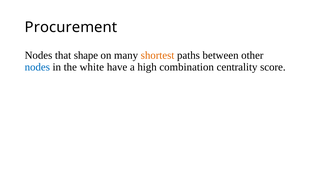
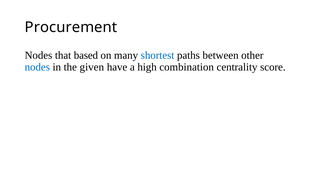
shape: shape -> based
shortest colour: orange -> blue
white: white -> given
